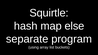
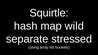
else: else -> wild
program: program -> stressed
